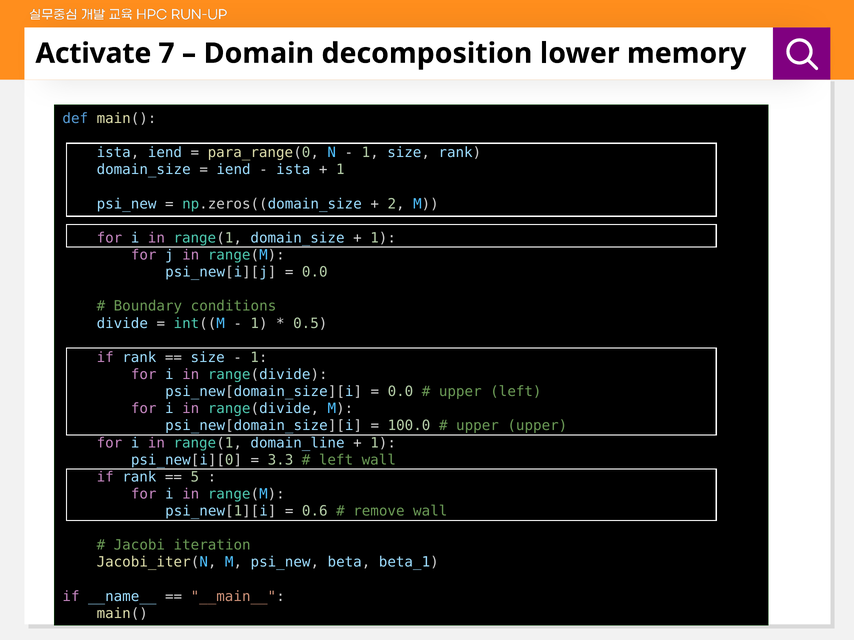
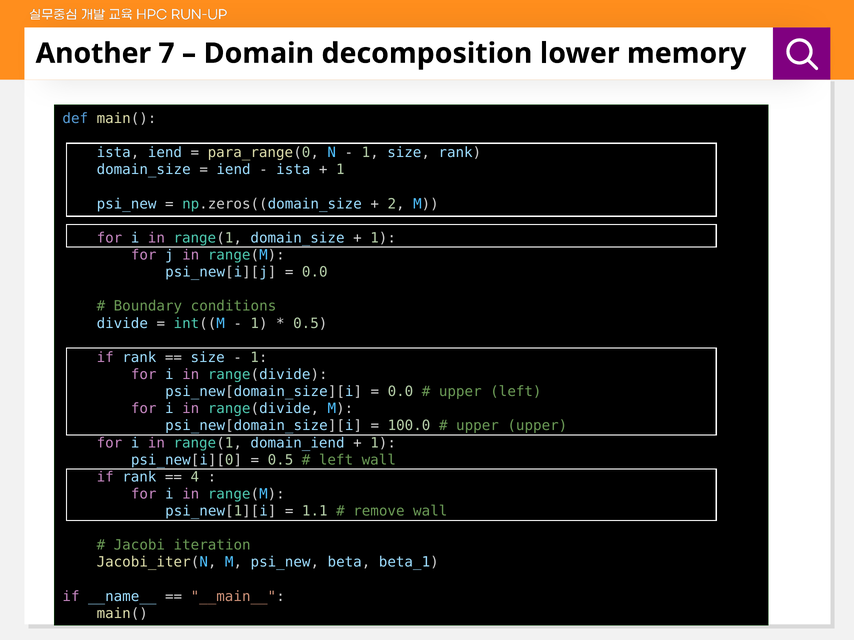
Activate: Activate -> Another
domain_line: domain_line -> domain_iend
3.3 at (281, 460): 3.3 -> 0.5
5: 5 -> 4
0.6: 0.6 -> 1.1
